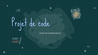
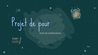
code: code -> pour
